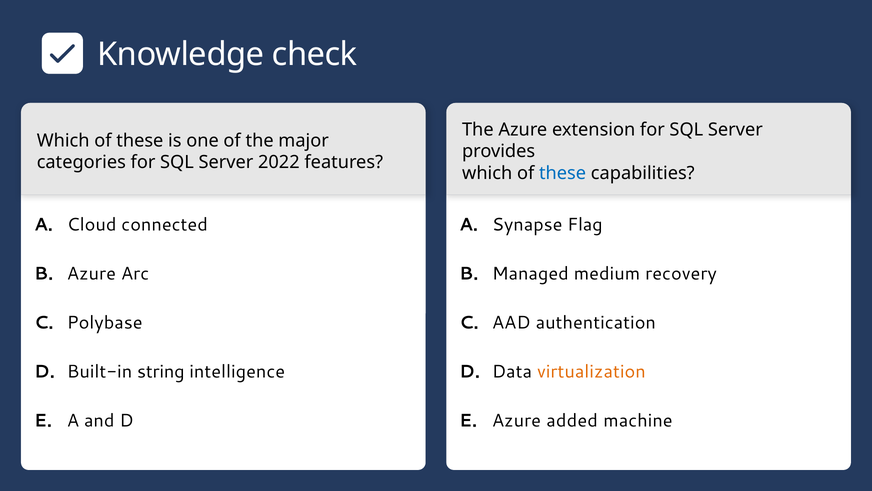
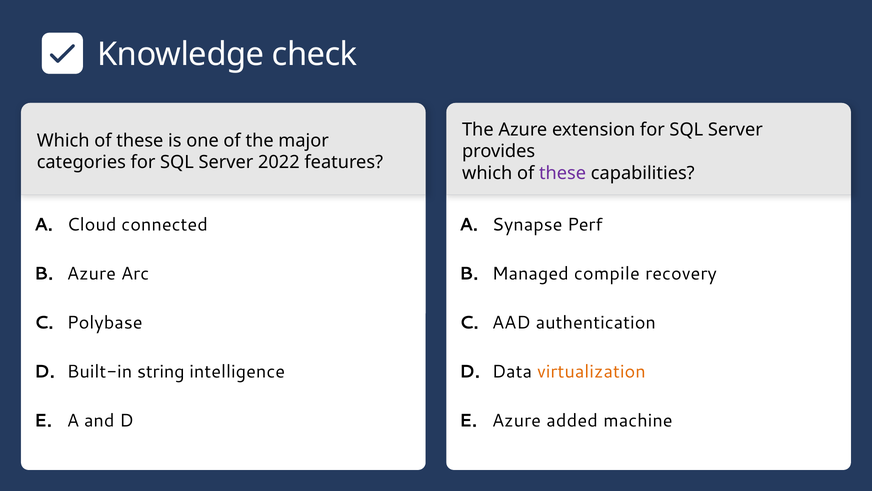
these at (563, 173) colour: blue -> purple
Flag: Flag -> Perf
medium: medium -> compile
